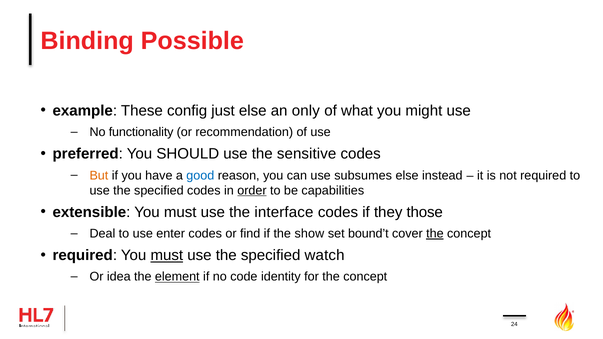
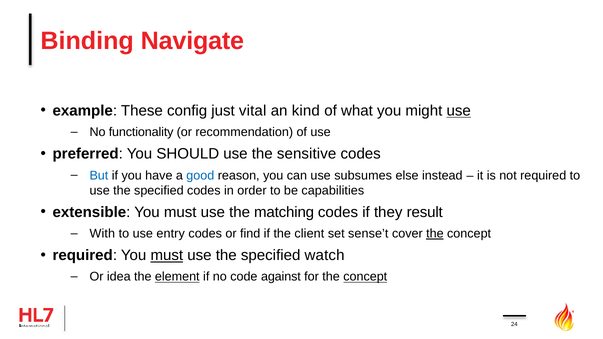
Possible: Possible -> Navigate
just else: else -> vital
only: only -> kind
use at (459, 111) underline: none -> present
But colour: orange -> blue
order underline: present -> none
interface: interface -> matching
those: those -> result
Deal: Deal -> With
enter: enter -> entry
show: show -> client
bound’t: bound’t -> sense’t
identity: identity -> against
concept at (365, 277) underline: none -> present
